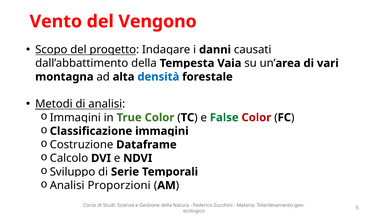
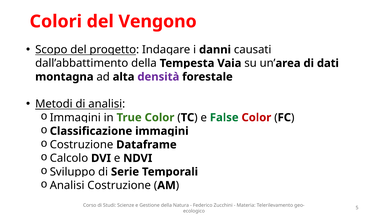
Vento: Vento -> Colori
vari: vari -> dati
densità colour: blue -> purple
Analisi Proporzioni: Proporzioni -> Costruzione
